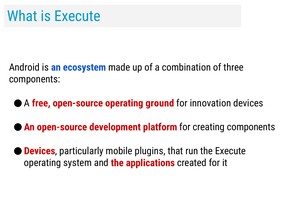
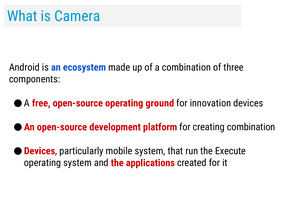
is Execute: Execute -> Camera
creating components: components -> combination
mobile plugins: plugins -> system
